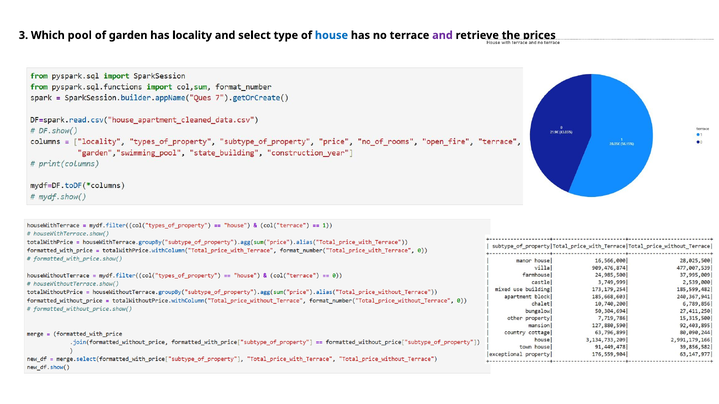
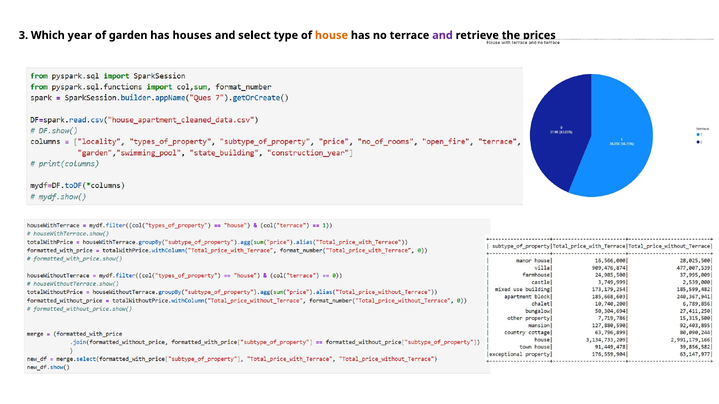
pool: pool -> year
locality: locality -> houses
house colour: blue -> orange
